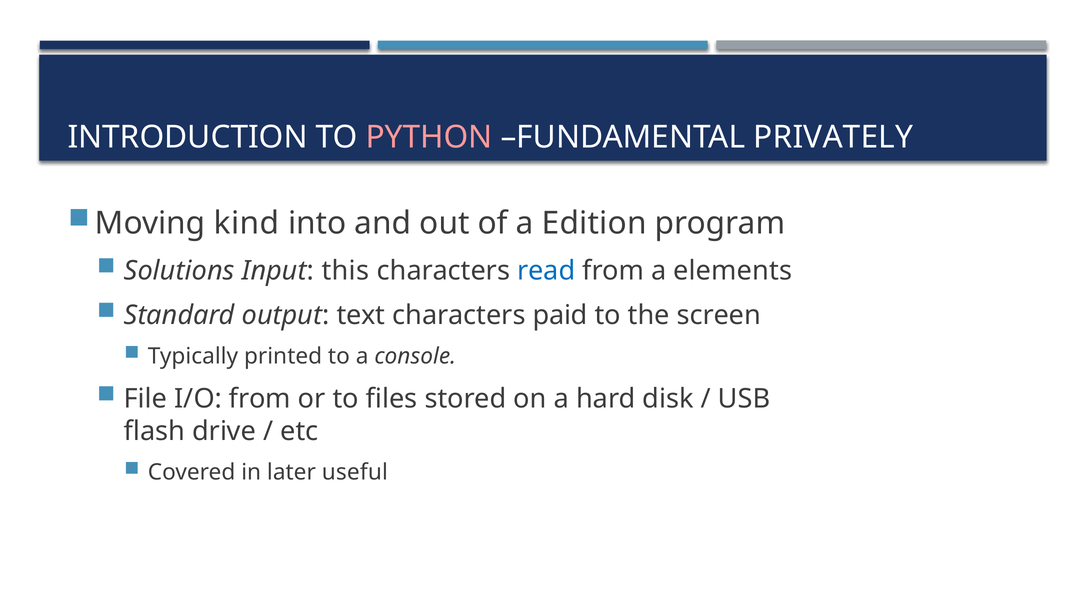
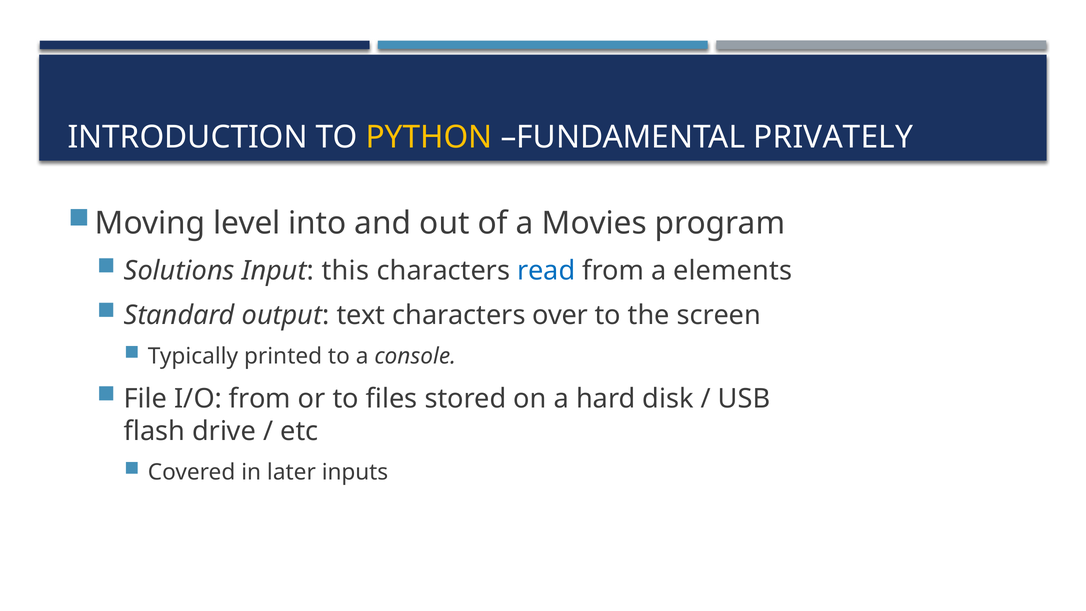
PYTHON colour: pink -> yellow
kind: kind -> level
Edition: Edition -> Movies
paid: paid -> over
useful: useful -> inputs
